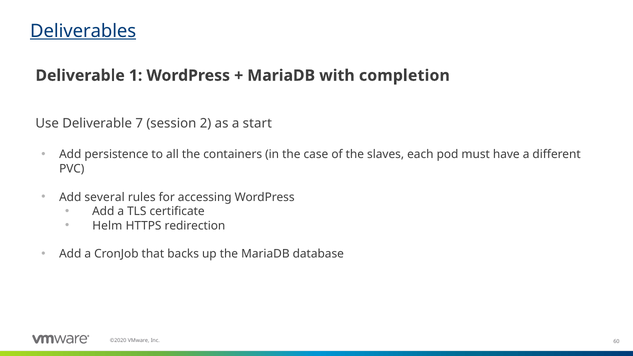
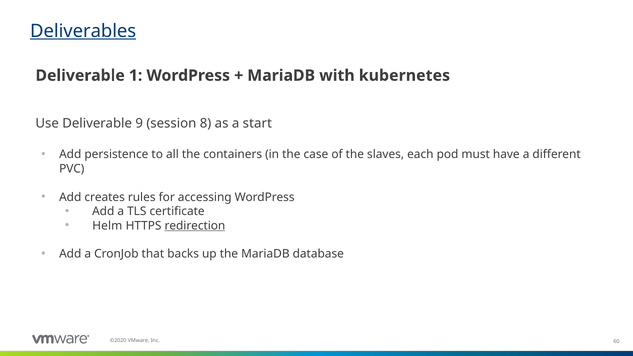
completion: completion -> kubernetes
7: 7 -> 9
2: 2 -> 8
several: several -> creates
redirection underline: none -> present
